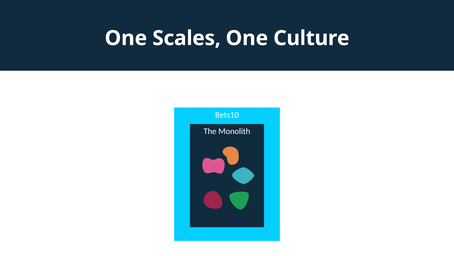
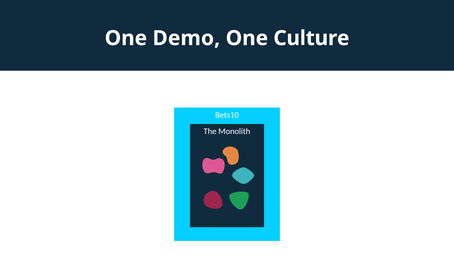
Scales: Scales -> Demo
